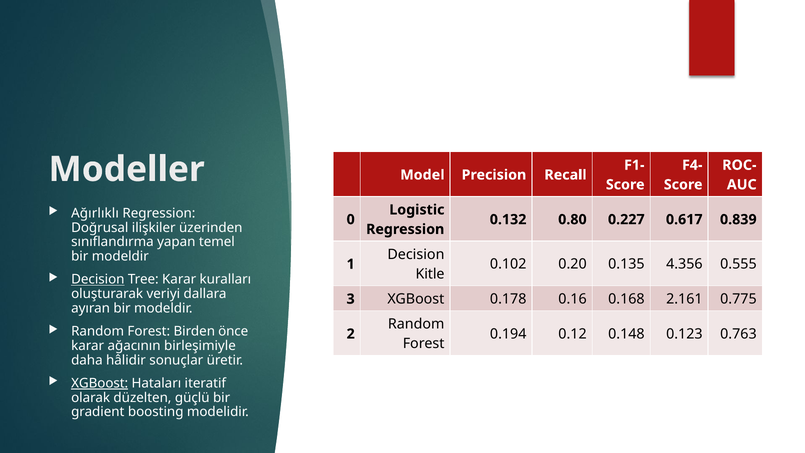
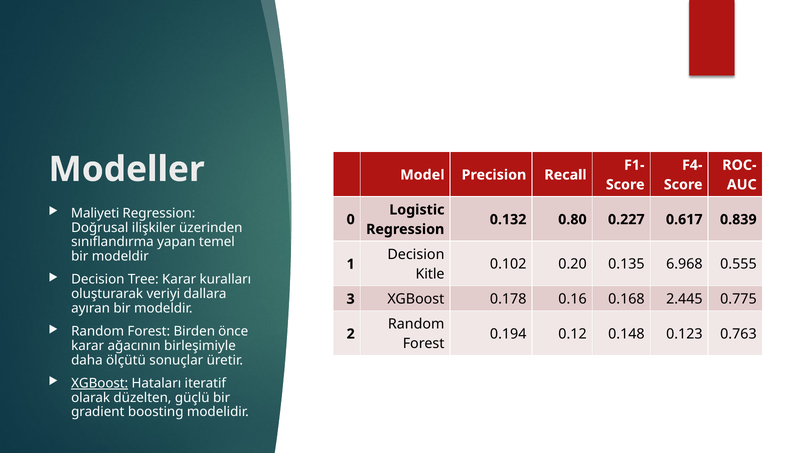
Ağırlıklı: Ağırlıklı -> Maliyeti
4.356: 4.356 -> 6.968
Decision at (98, 279) underline: present -> none
2.161: 2.161 -> 2.445
hâlidir: hâlidir -> ölçütü
